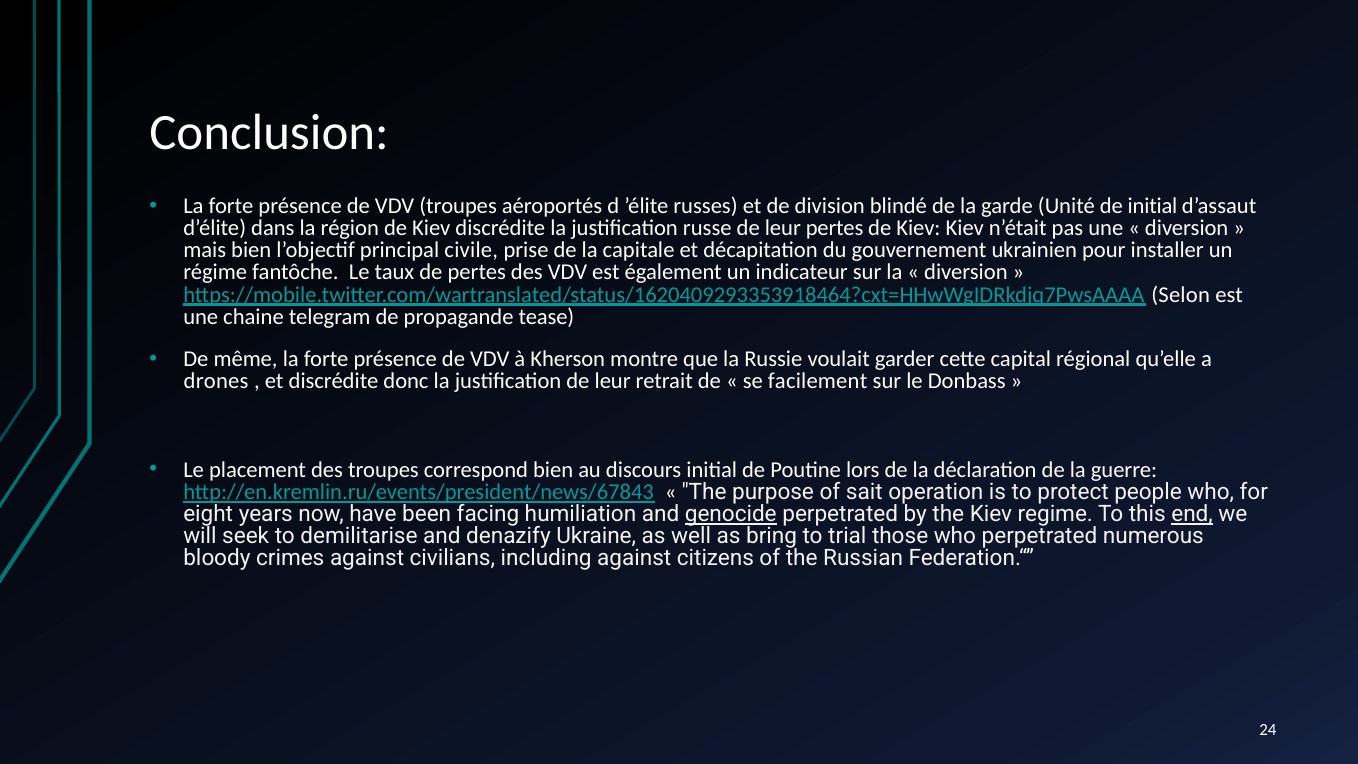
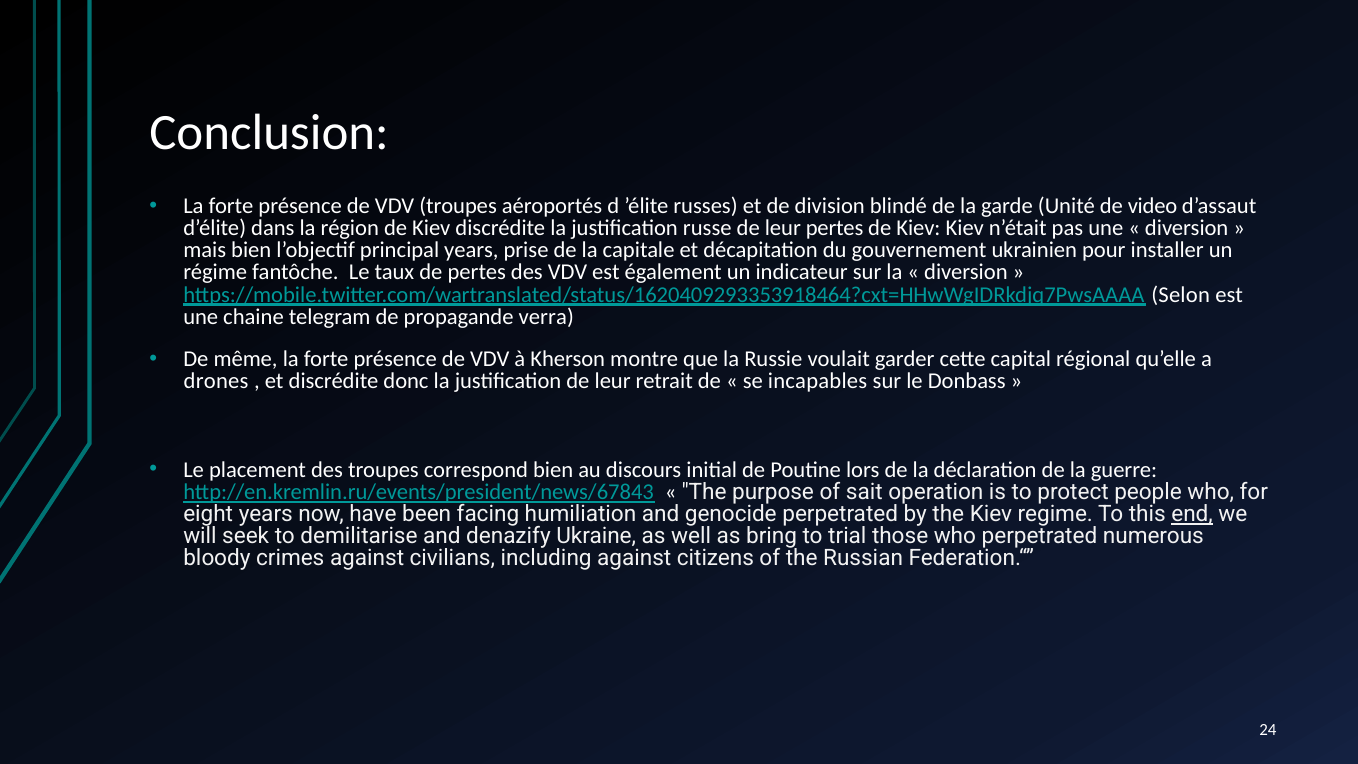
de initial: initial -> video
principal civile: civile -> years
tease: tease -> verra
facilement: facilement -> incapables
genocide underline: present -> none
